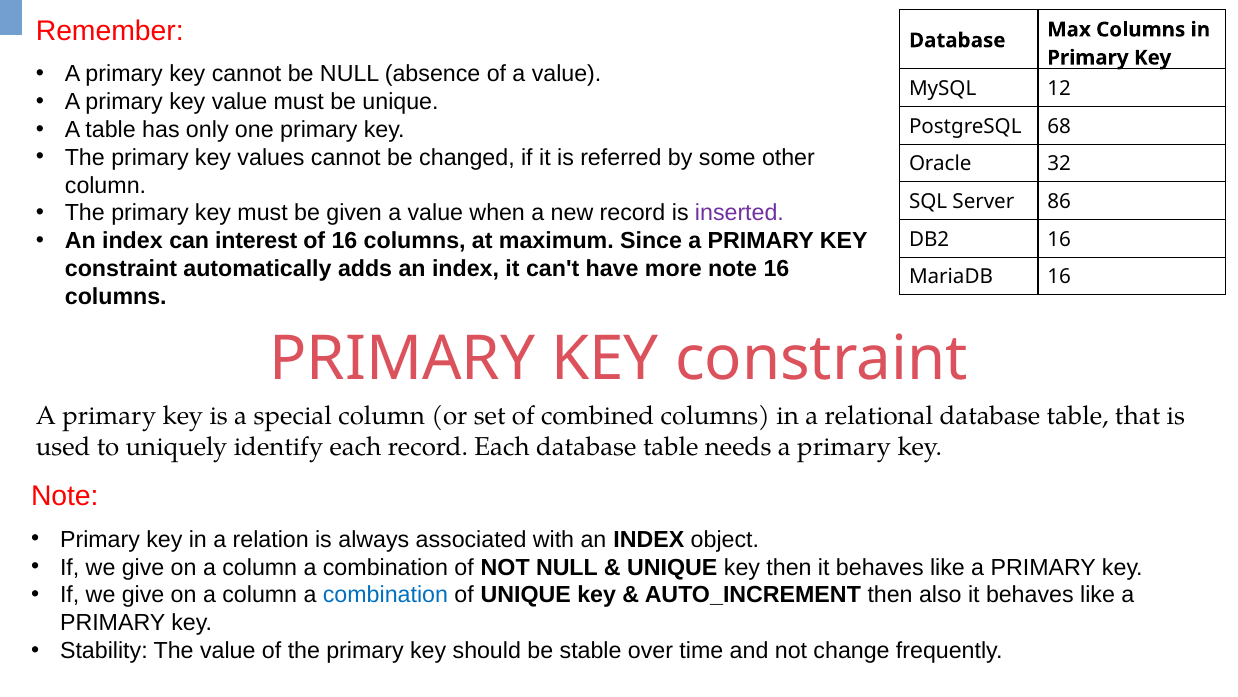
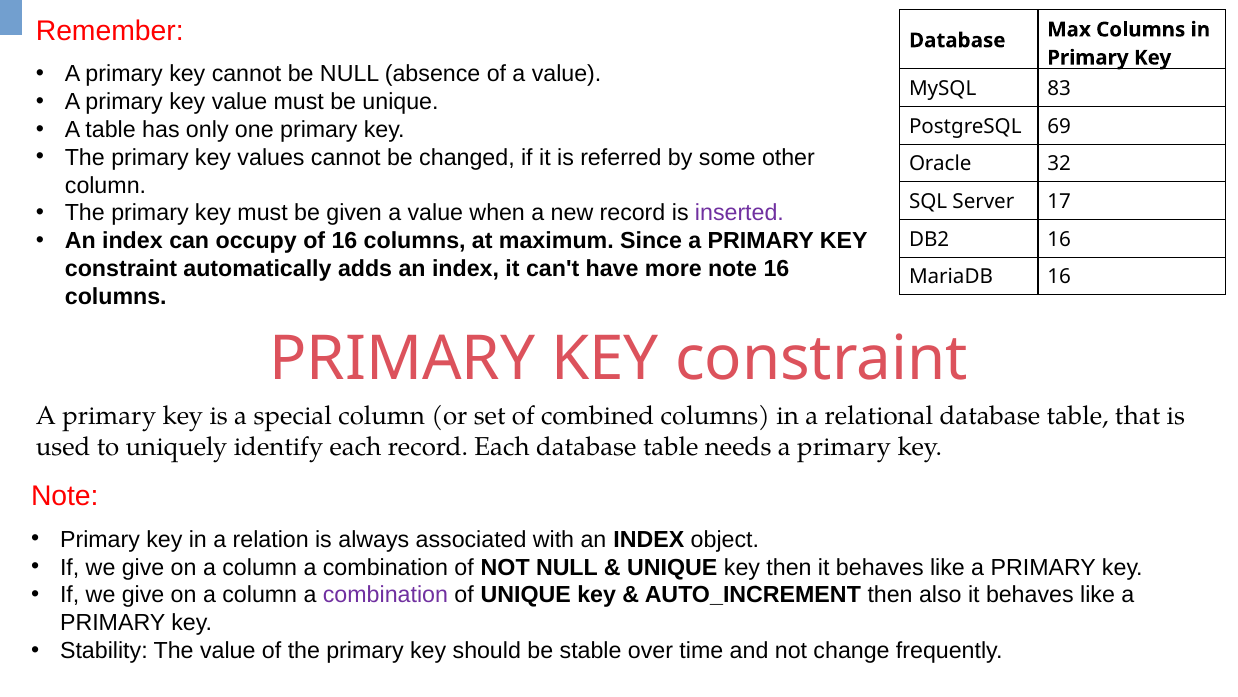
12: 12 -> 83
68: 68 -> 69
86: 86 -> 17
interest: interest -> occupy
combination at (385, 595) colour: blue -> purple
